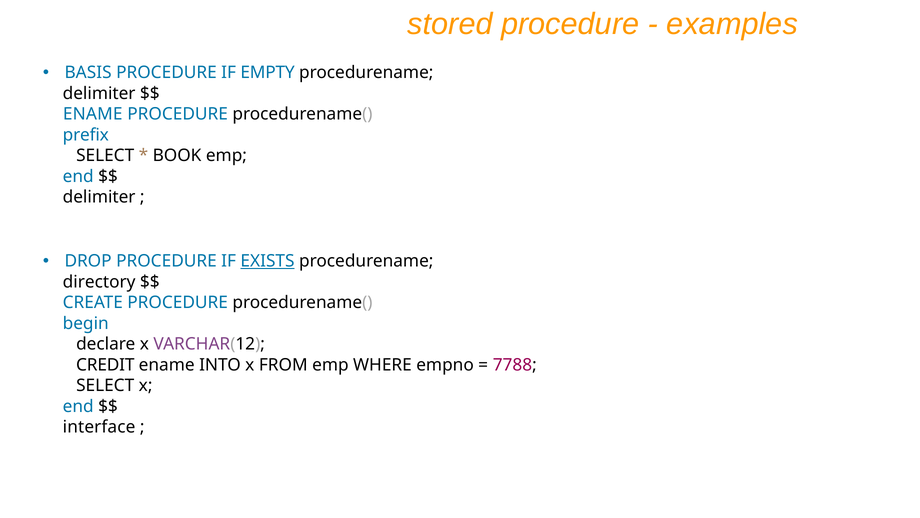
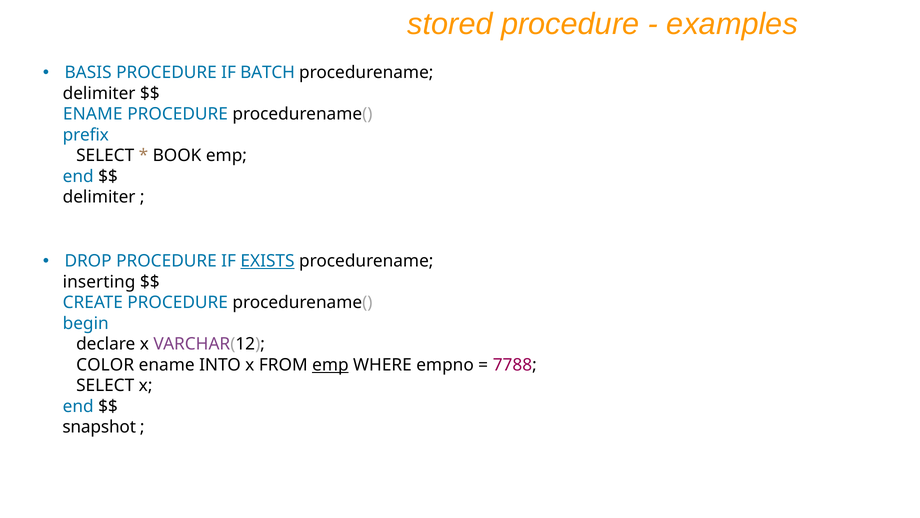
EMPTY: EMPTY -> BATCH
directory: directory -> inserting
CREDIT: CREDIT -> COLOR
emp at (330, 365) underline: none -> present
interface: interface -> snapshot
